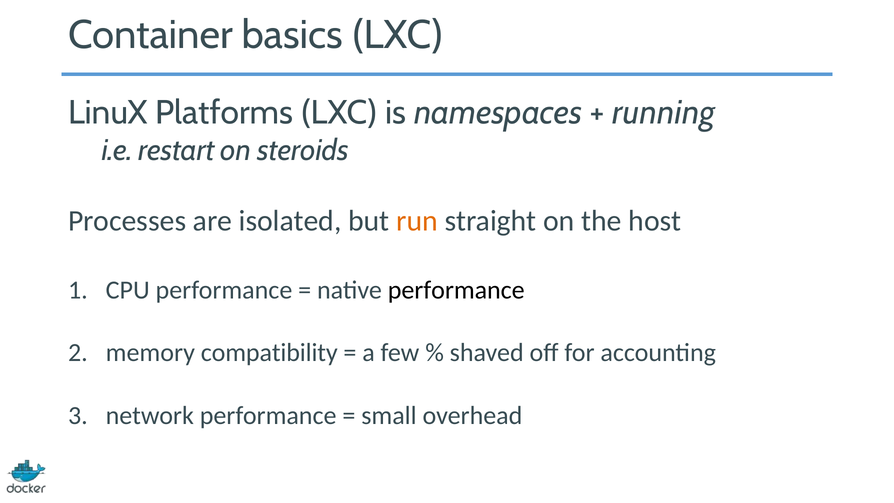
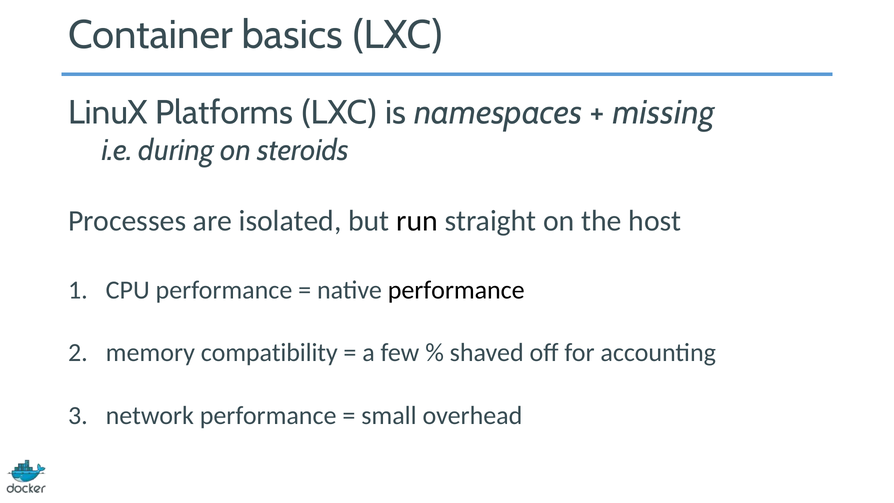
running: running -> missing
restart: restart -> during
run colour: orange -> black
